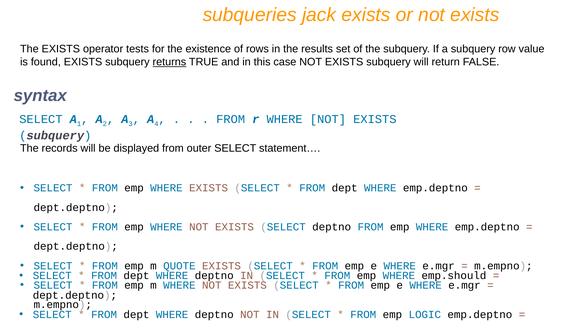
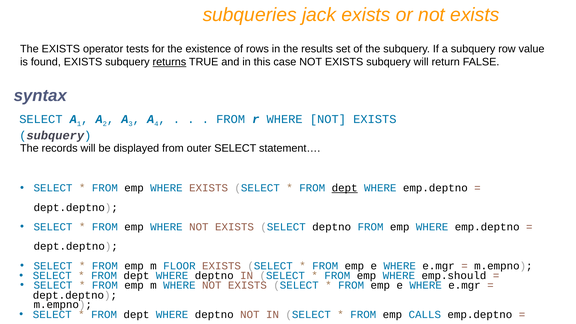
dept at (345, 188) underline: none -> present
QUOTE: QUOTE -> FLOOR
LOGIC: LOGIC -> CALLS
